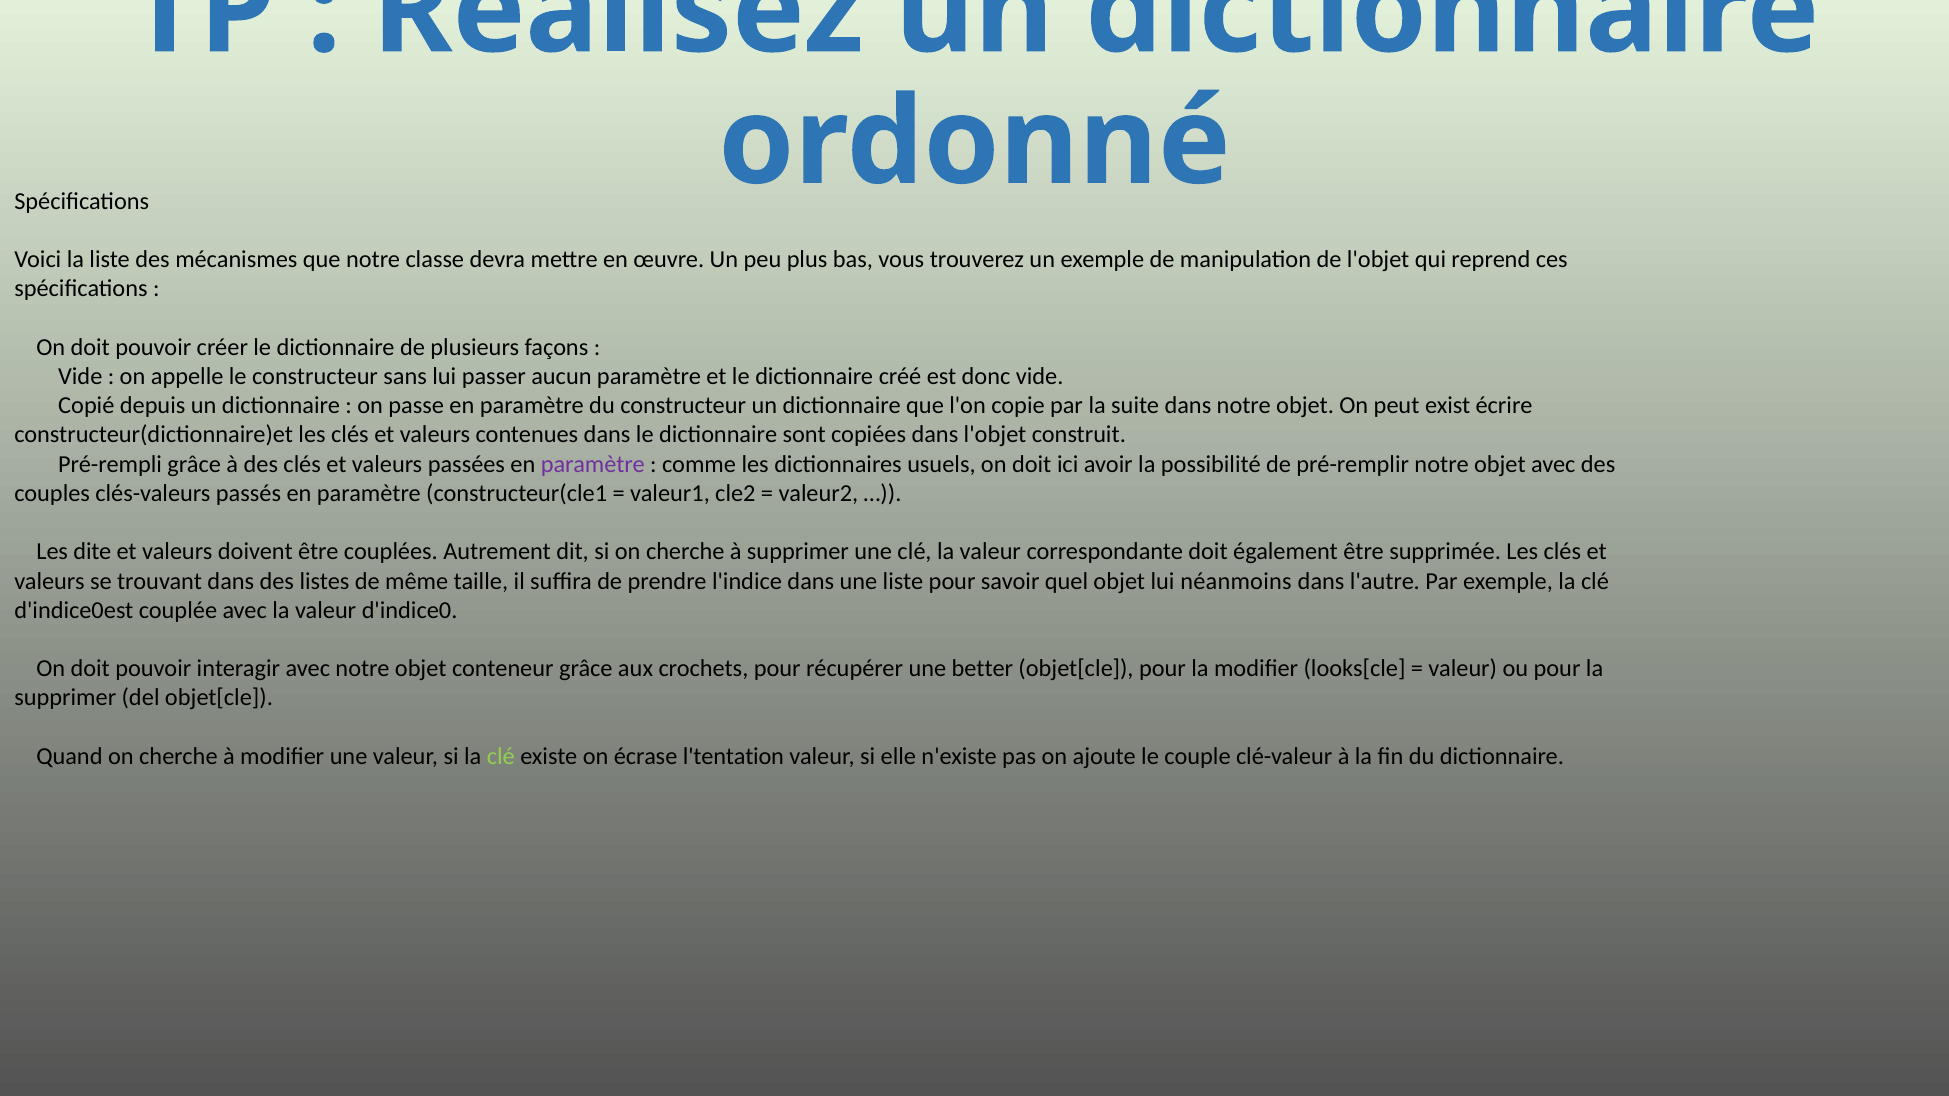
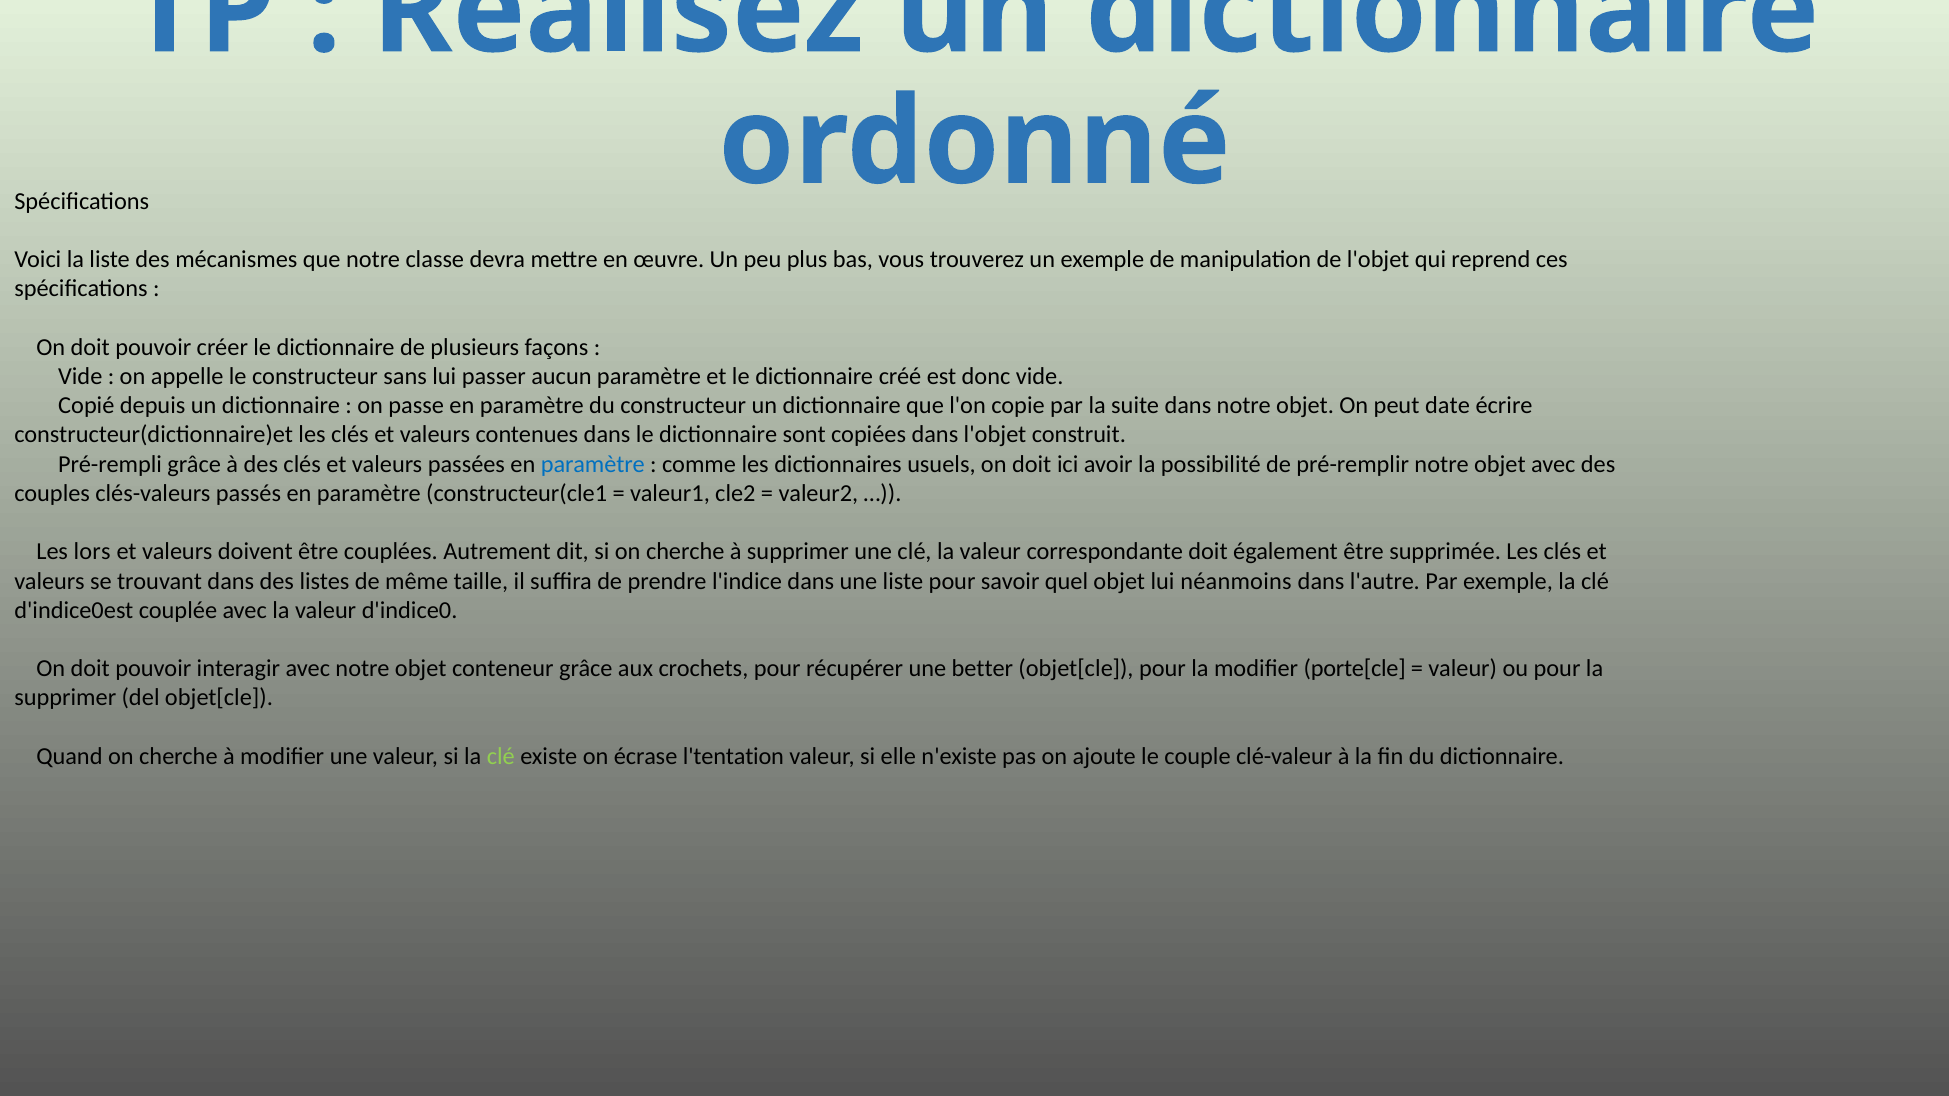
exist: exist -> date
paramètre at (593, 464) colour: purple -> blue
dite: dite -> lors
looks[cle: looks[cle -> porte[cle
